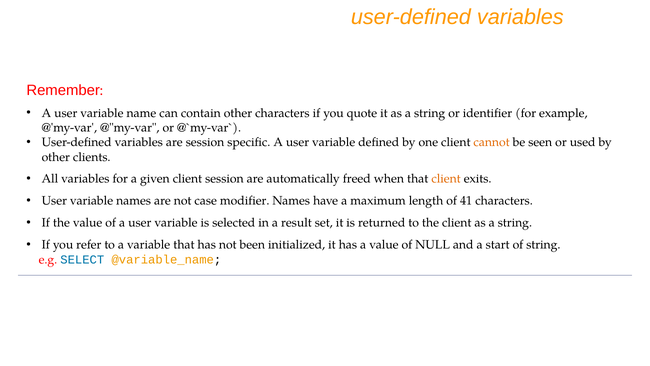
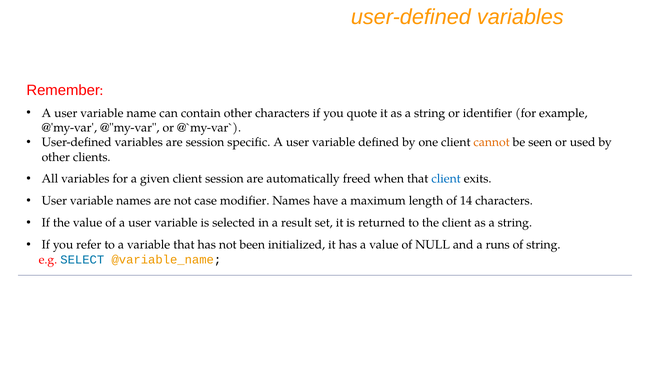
client at (446, 179) colour: orange -> blue
41: 41 -> 14
start: start -> runs
